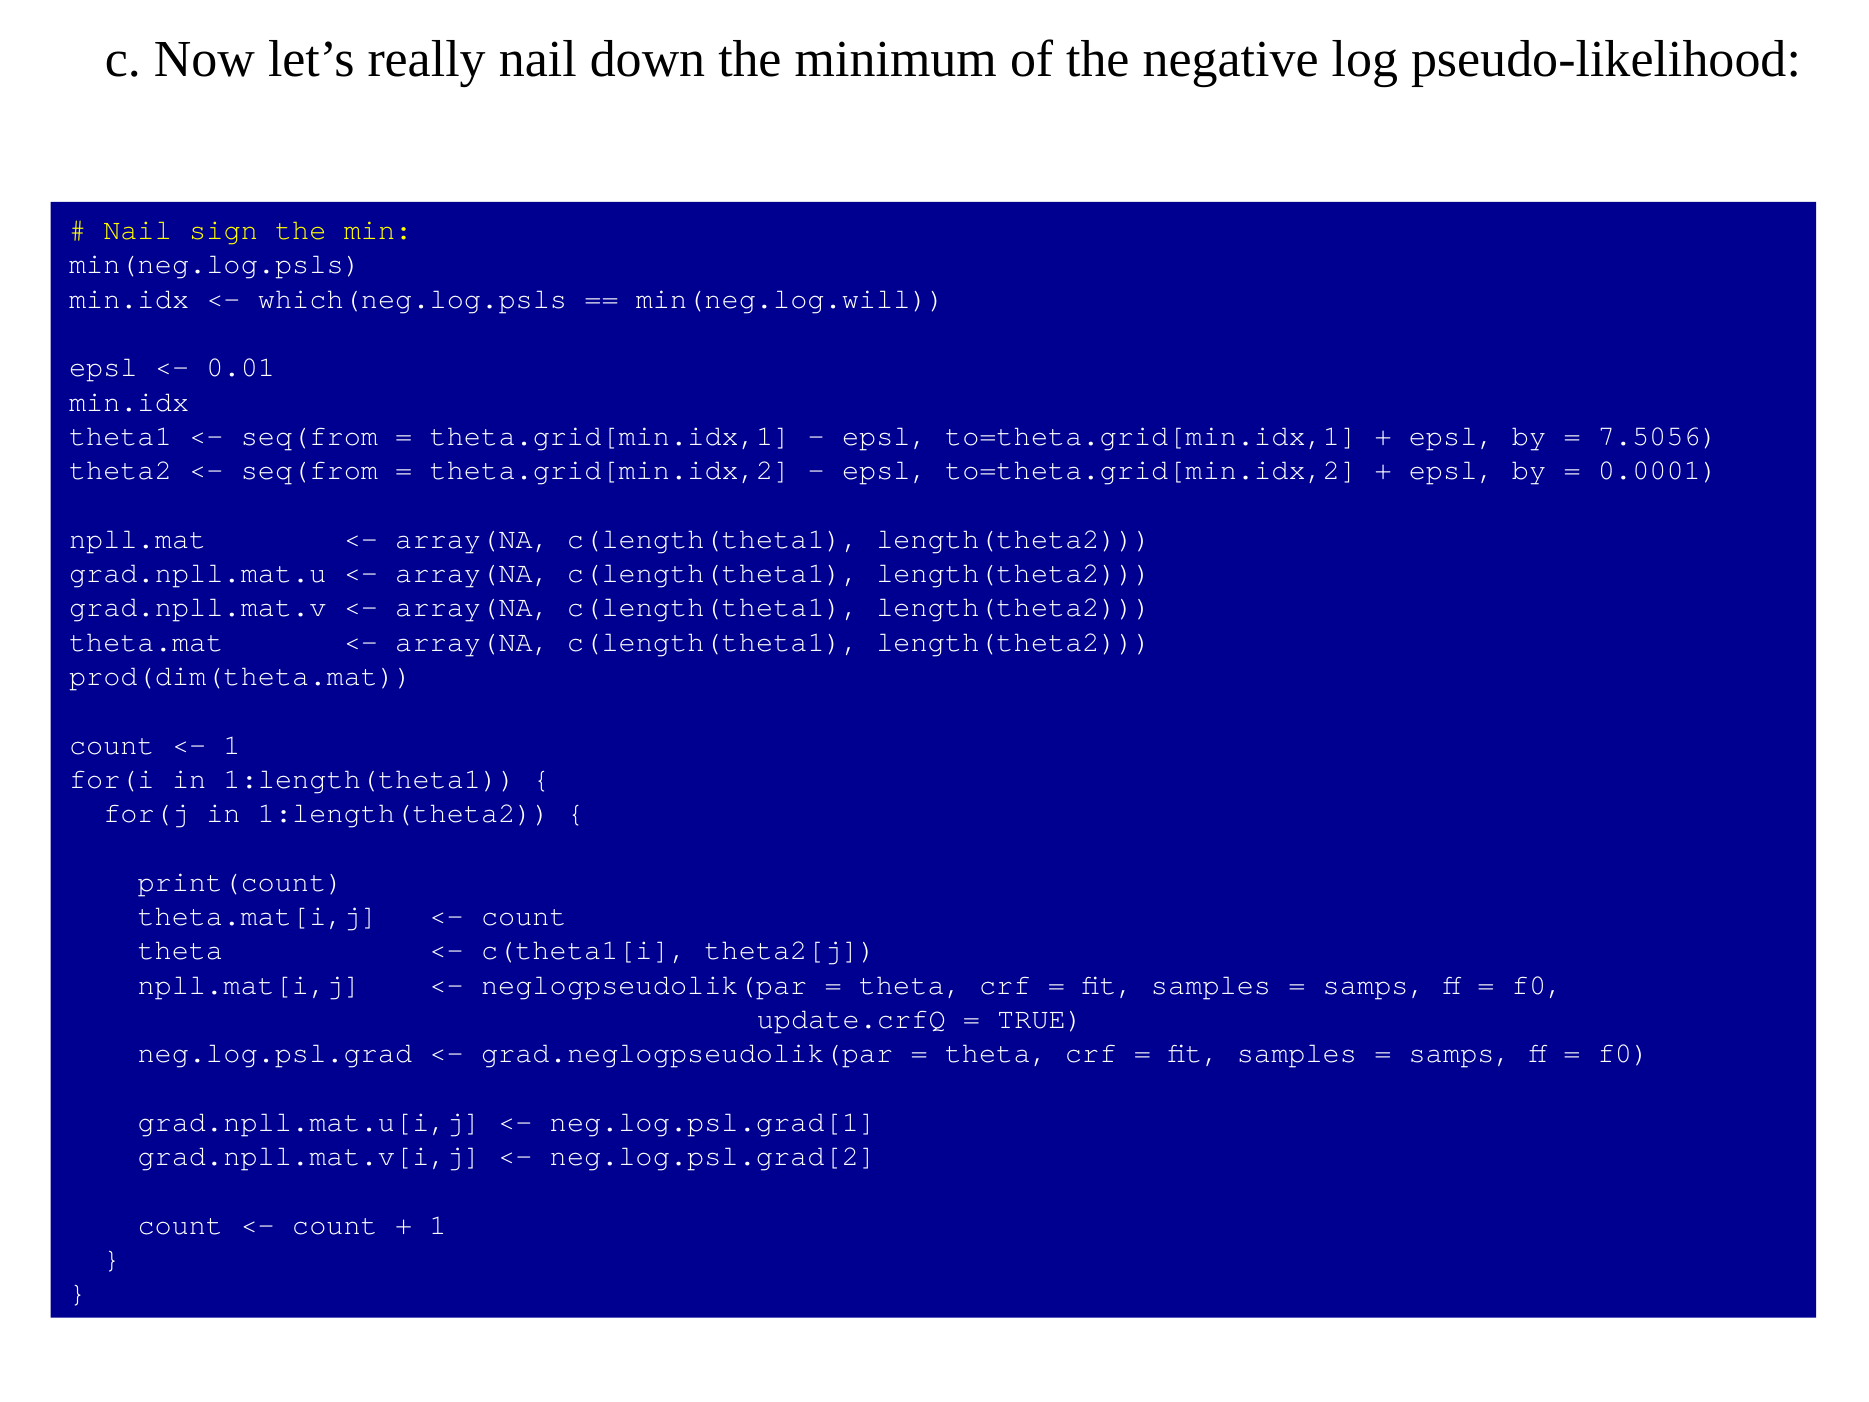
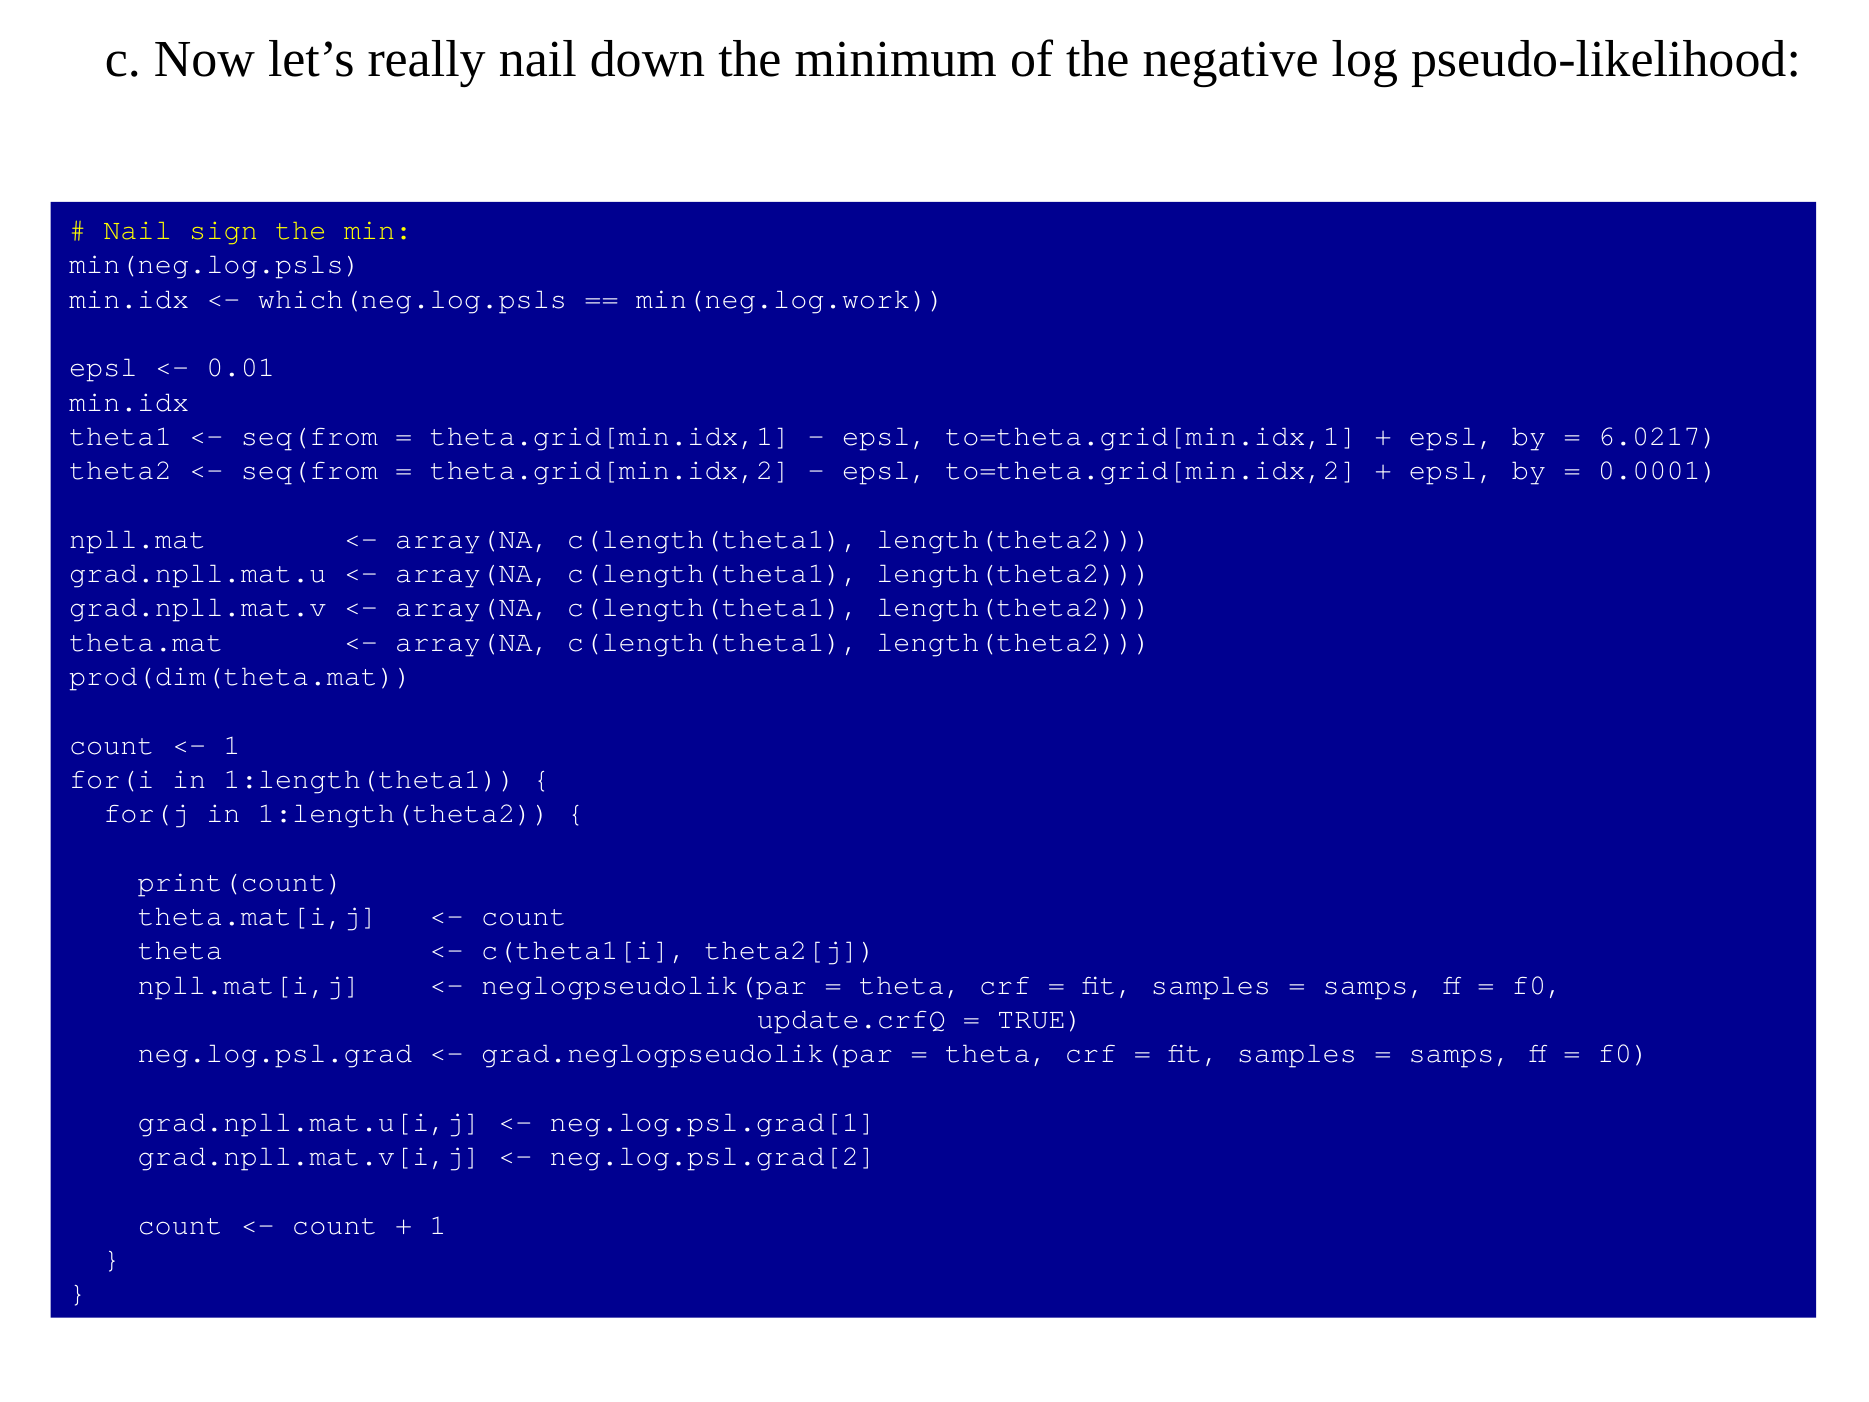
min(neg.log.will: min(neg.log.will -> min(neg.log.work
7.5056: 7.5056 -> 6.0217
